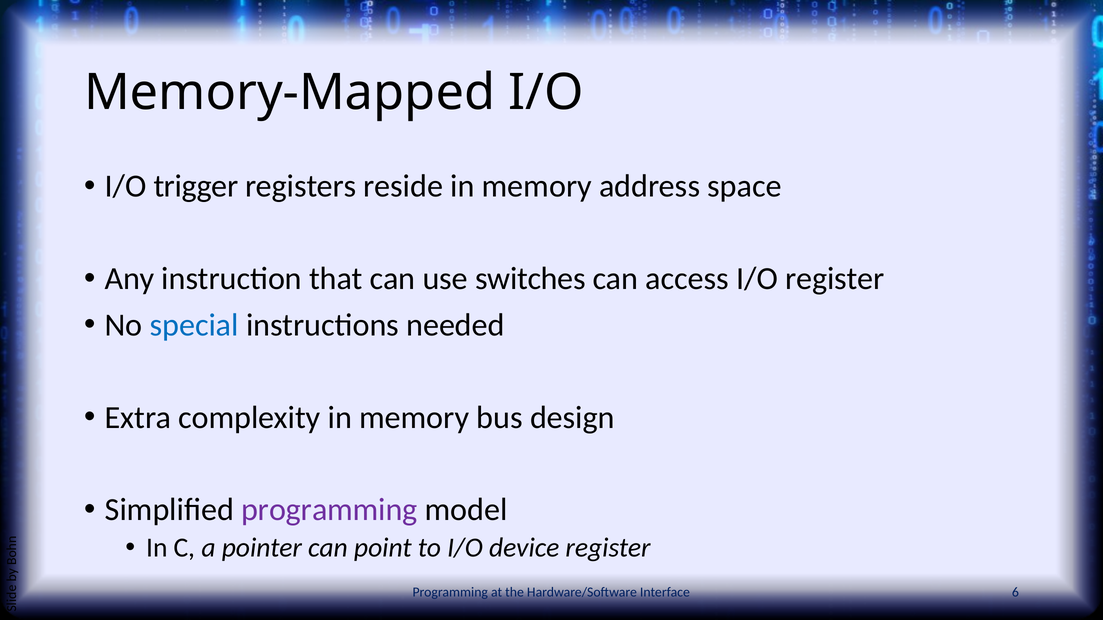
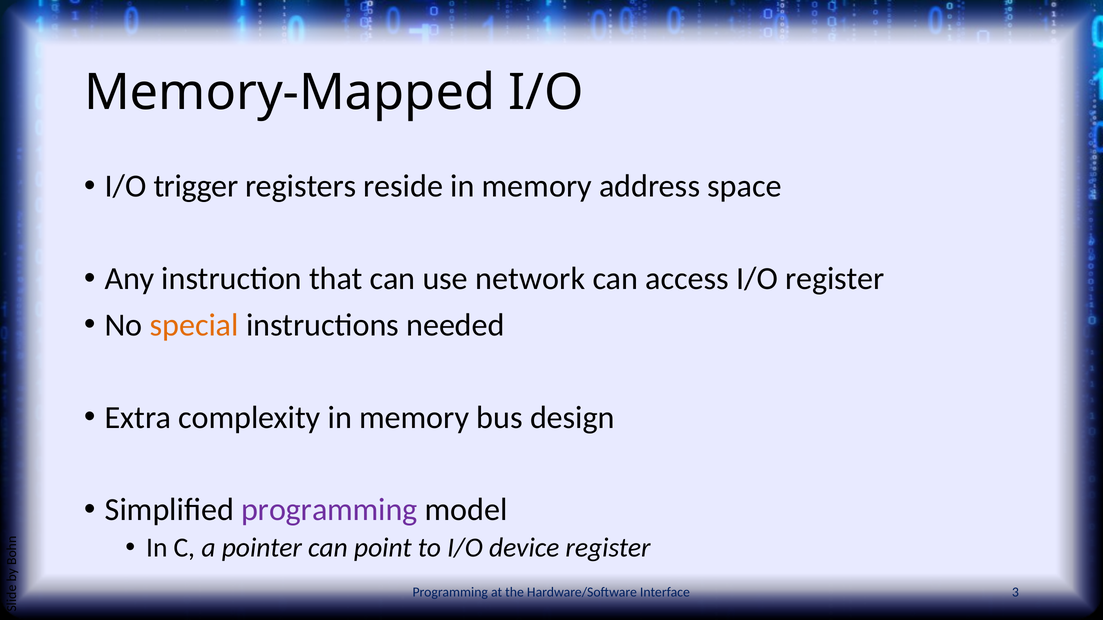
switches: switches -> network
special colour: blue -> orange
6: 6 -> 3
